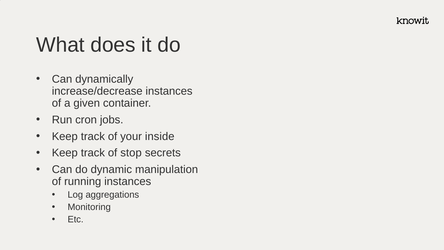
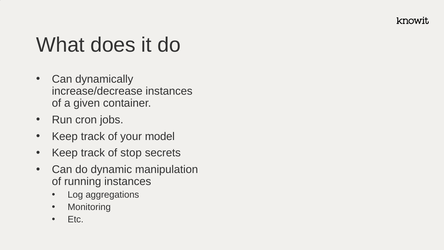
inside: inside -> model
